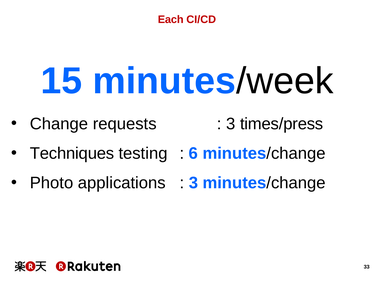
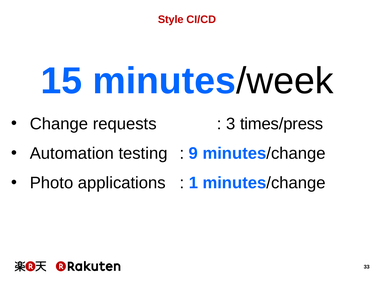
Each: Each -> Style
Techniques: Techniques -> Automation
6: 6 -> 9
3 at (193, 183): 3 -> 1
